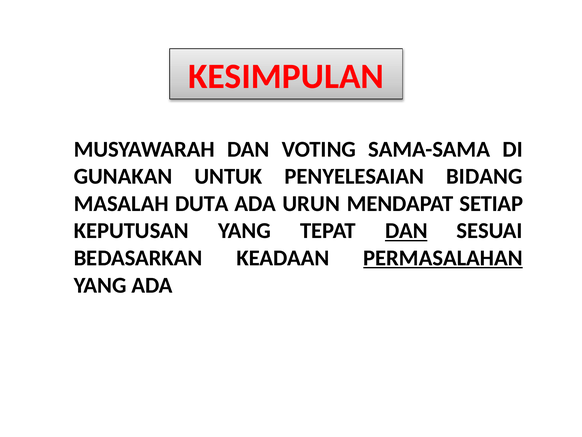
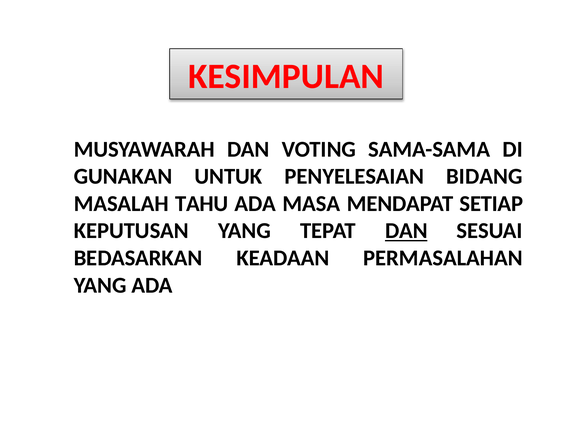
DUTA: DUTA -> TAHU
URUN: URUN -> MASA
PERMASALAHAN underline: present -> none
